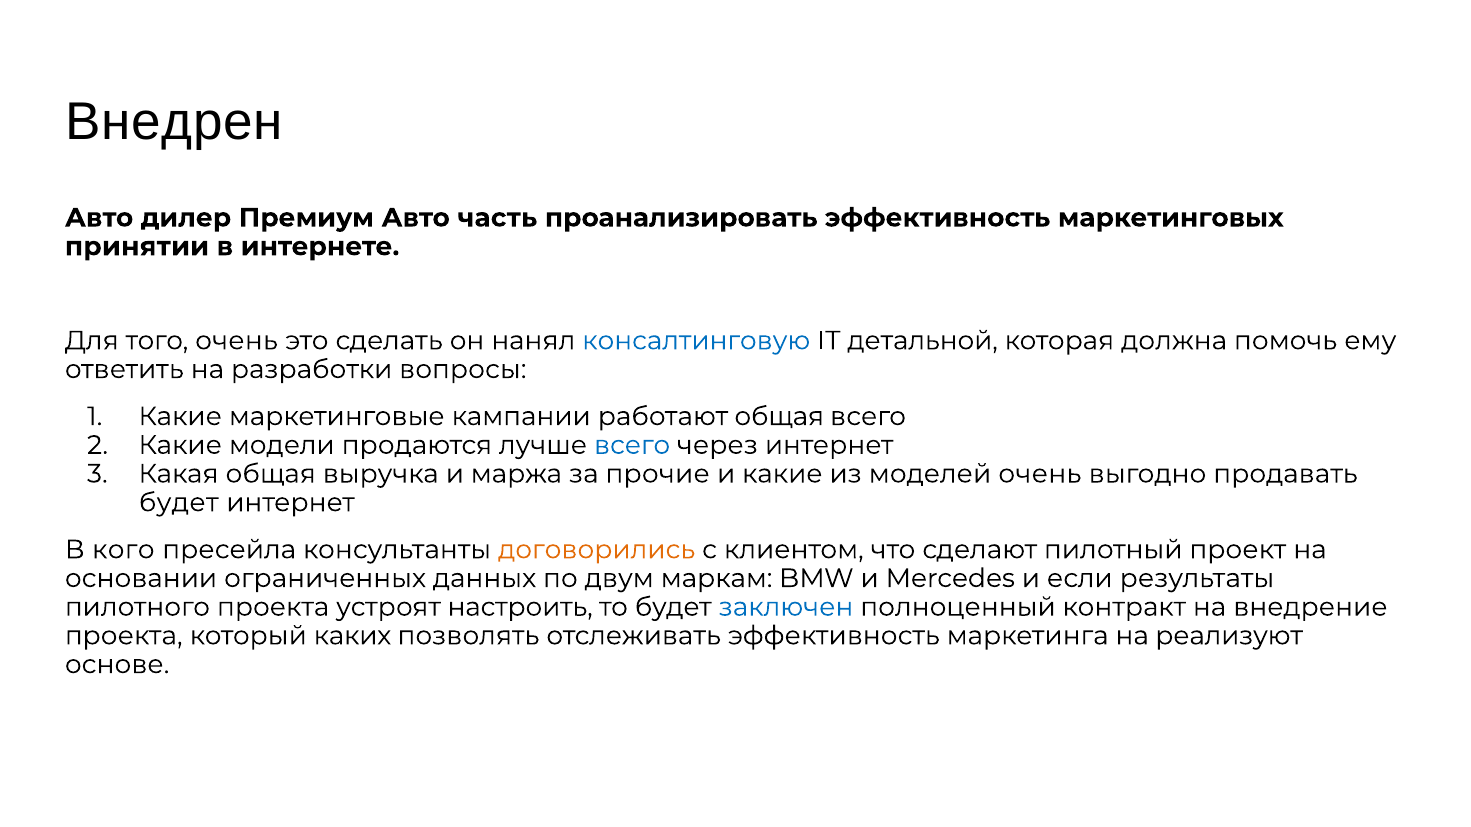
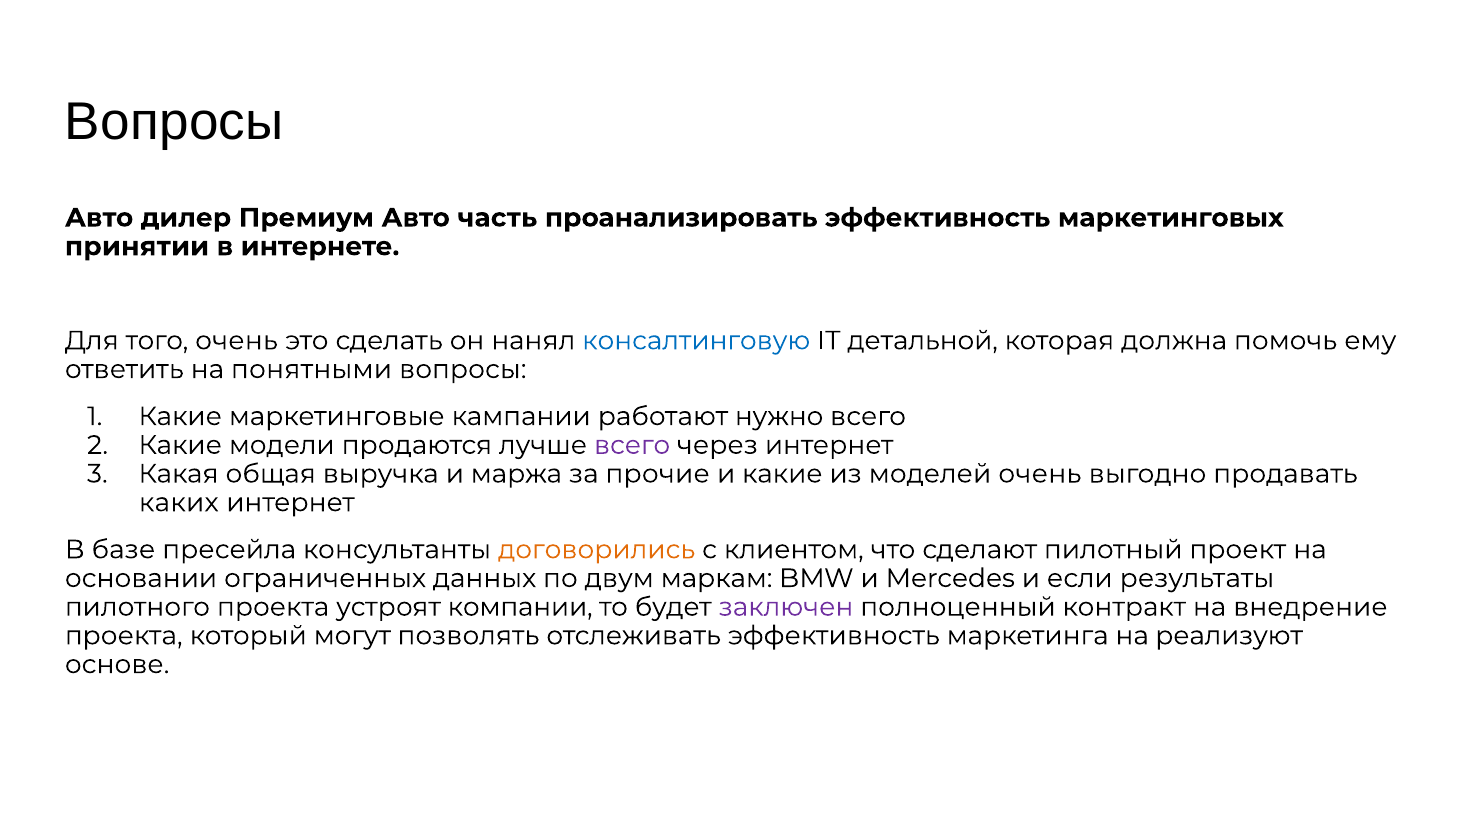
Внедрен at (174, 122): Внедрен -> Вопросы
разработки: разработки -> понятными
работают общая: общая -> нужно
всего at (632, 445) colour: blue -> purple
будет at (179, 503): будет -> каких
кого: кого -> базе
настроить: настроить -> компании
заключен colour: blue -> purple
каких: каких -> могут
